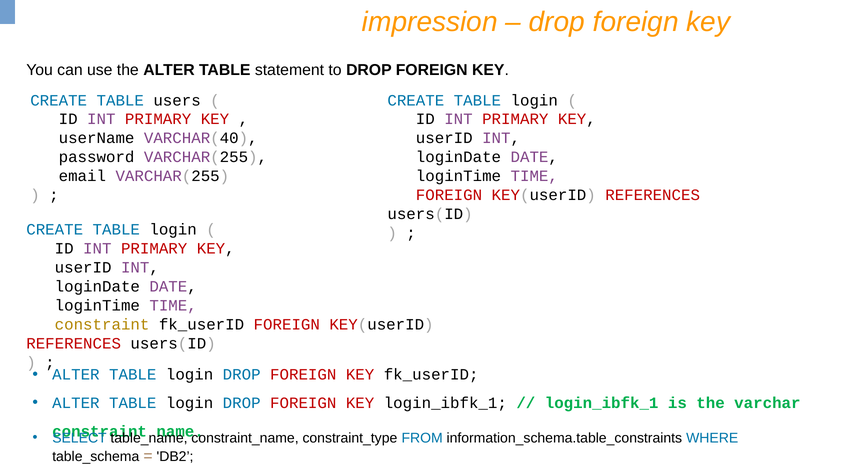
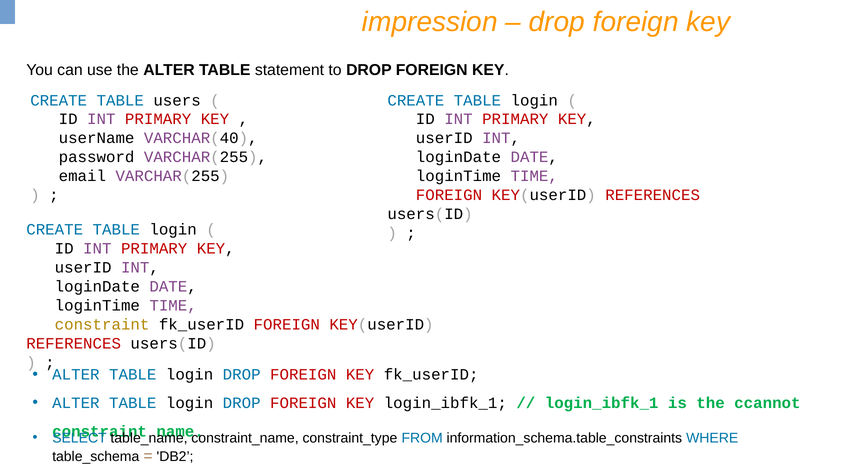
varchar: varchar -> ccannot
